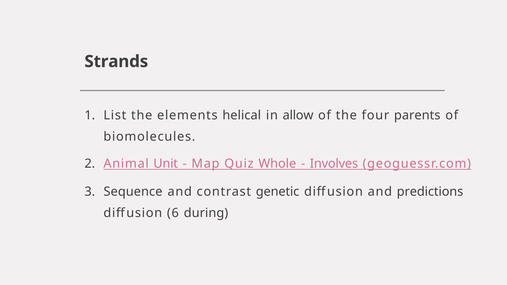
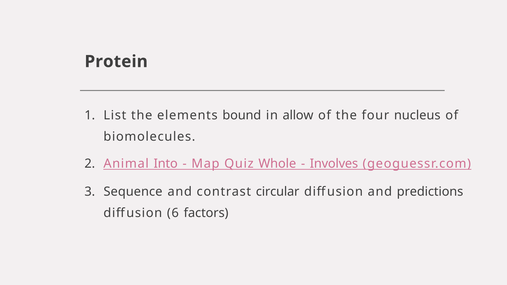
Strands: Strands -> Protein
helical: helical -> bound
parents: parents -> nucleus
Unit: Unit -> Into
genetic: genetic -> circular
during: during -> factors
